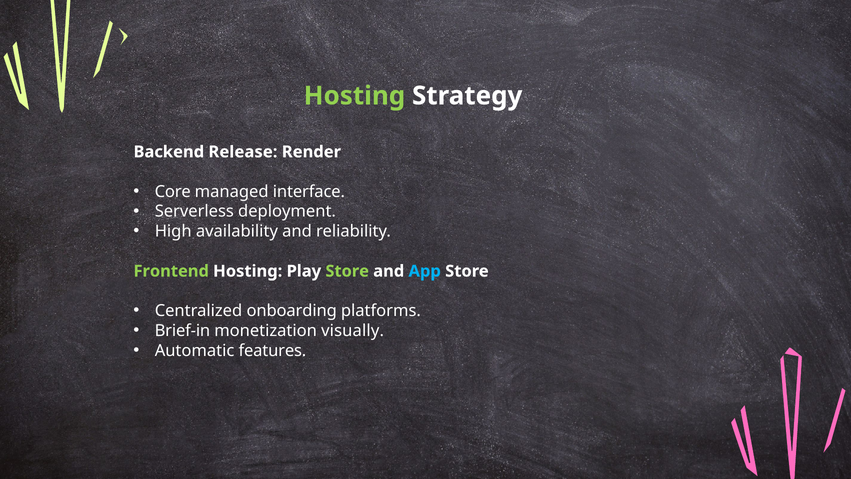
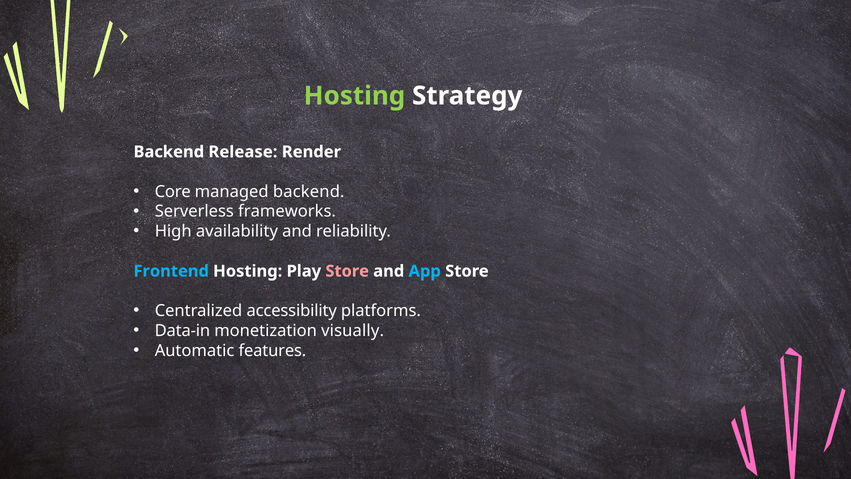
managed interface: interface -> backend
deployment: deployment -> frameworks
Frontend colour: light green -> light blue
Store at (347, 271) colour: light green -> pink
onboarding: onboarding -> accessibility
Brief-in: Brief-in -> Data-in
